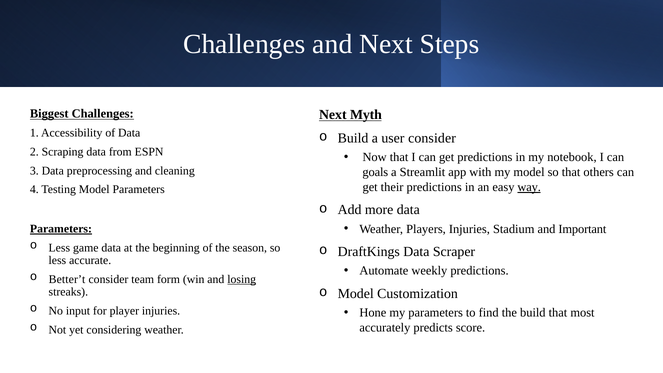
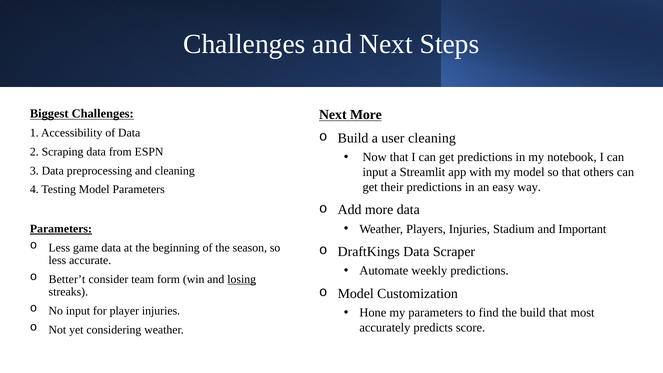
Next Myth: Myth -> More
user consider: consider -> cleaning
goals at (375, 172): goals -> input
way underline: present -> none
